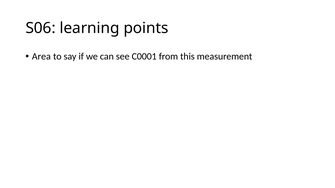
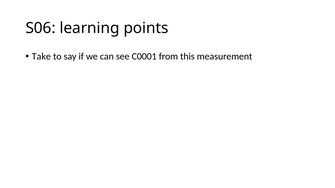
Area: Area -> Take
